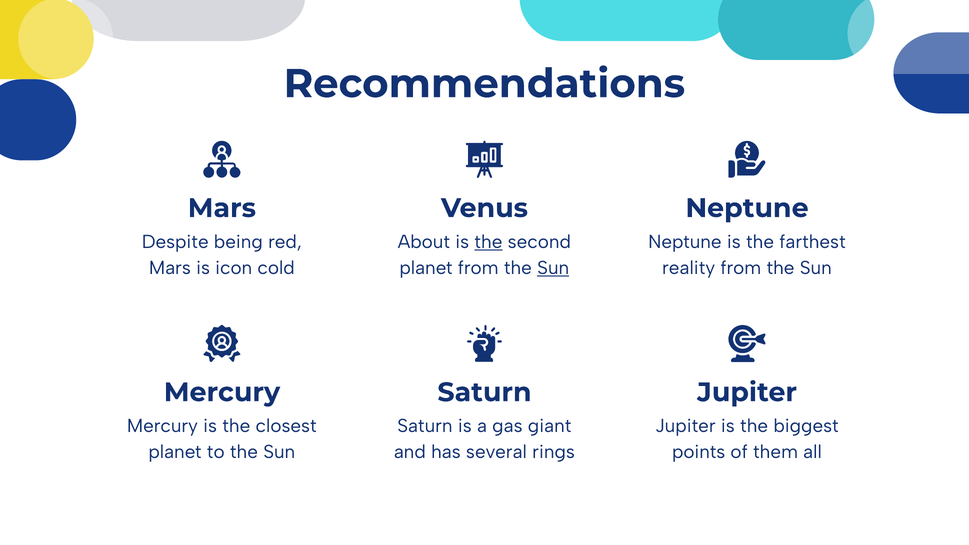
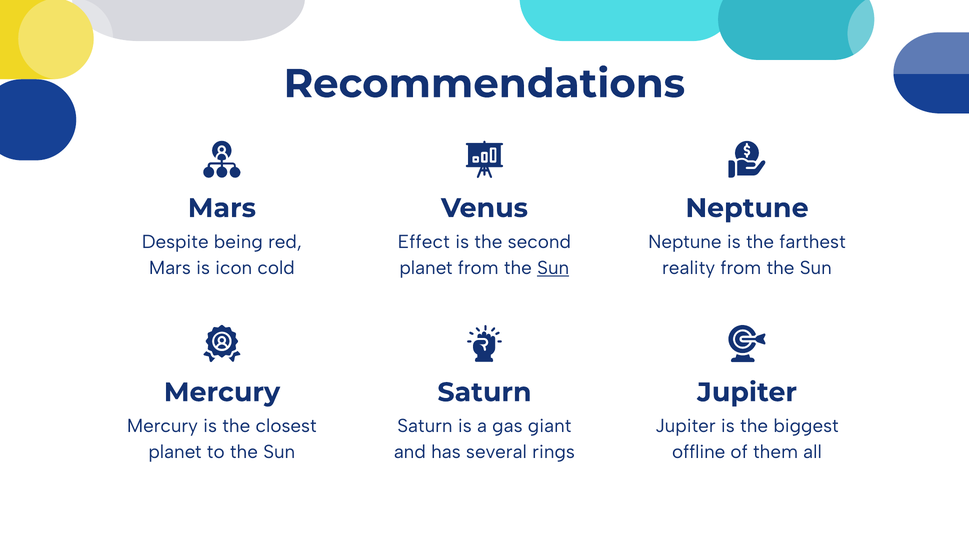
About: About -> Effect
the at (488, 242) underline: present -> none
points: points -> offline
